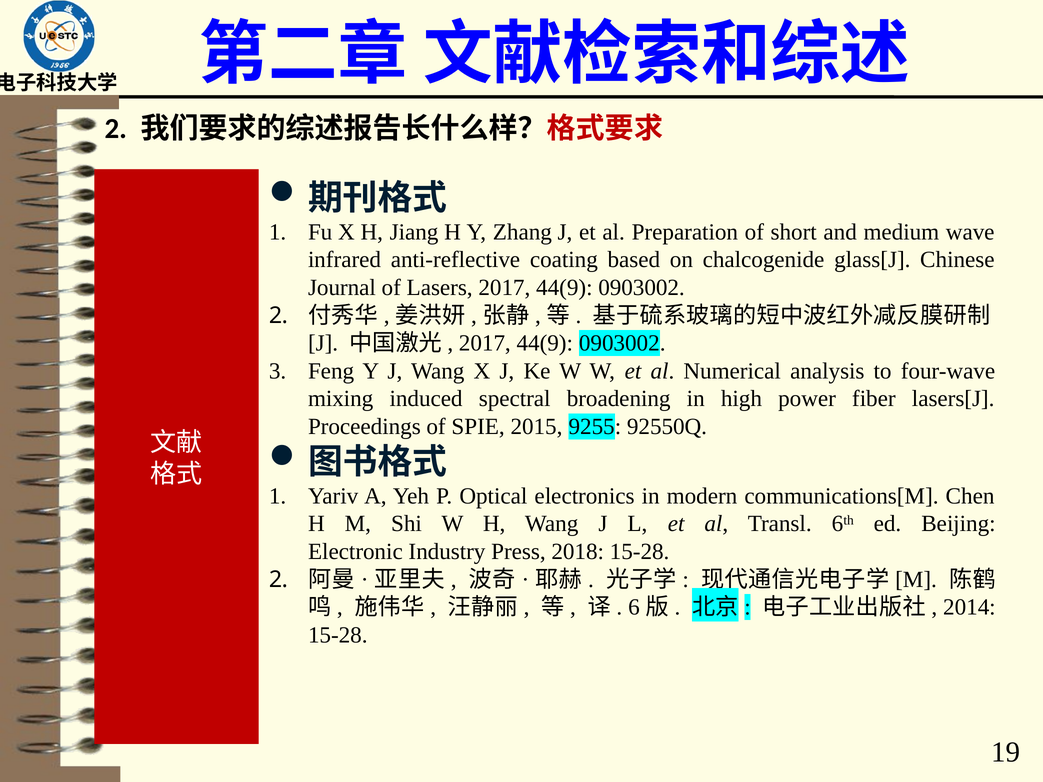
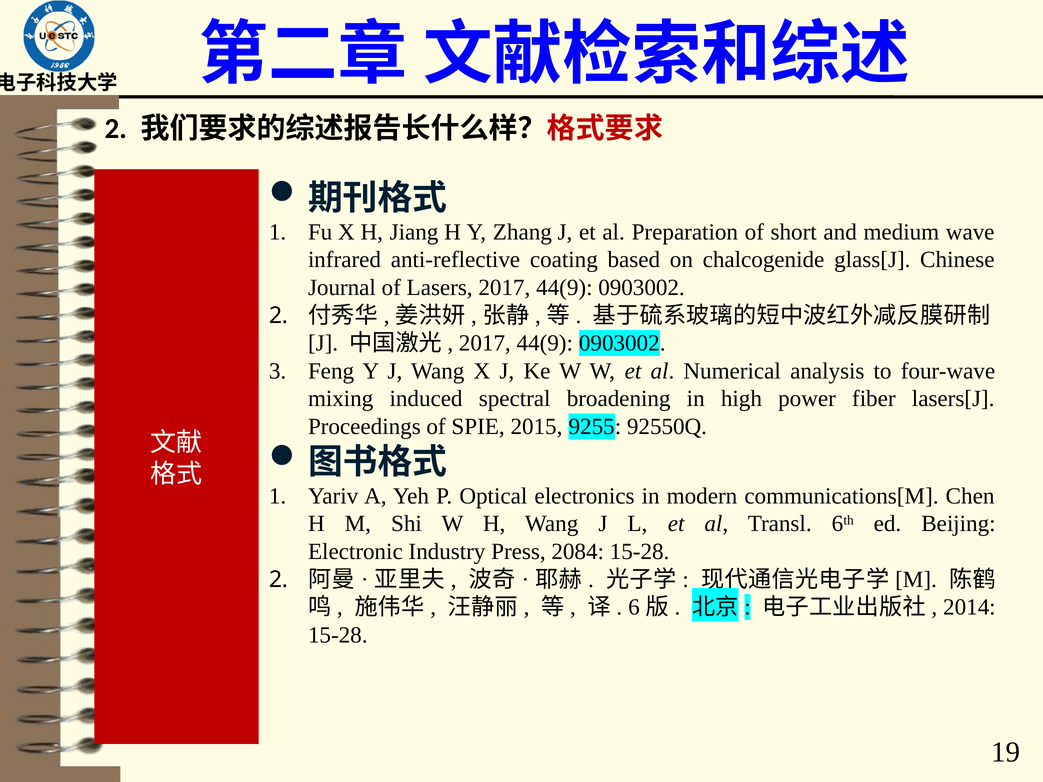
2018: 2018 -> 2084
